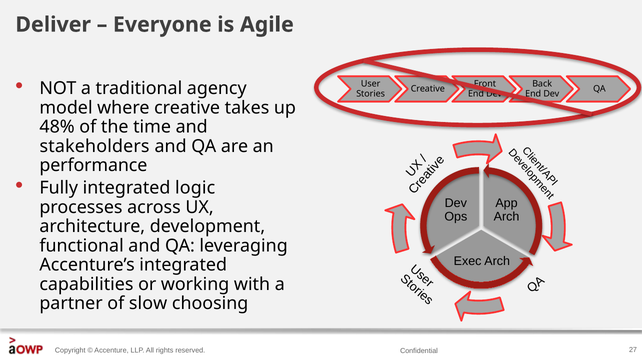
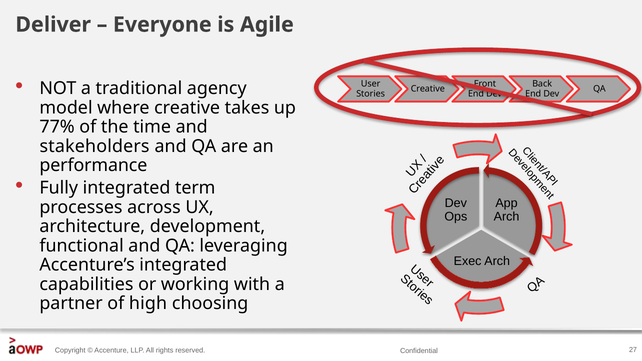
48%: 48% -> 77%
logic: logic -> term
slow: slow -> high
